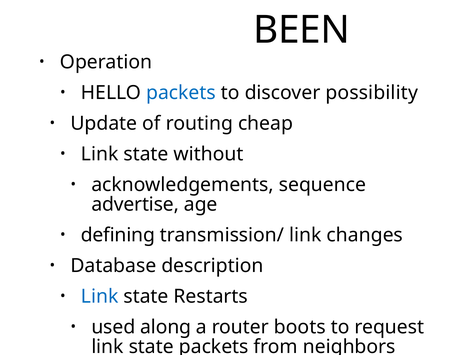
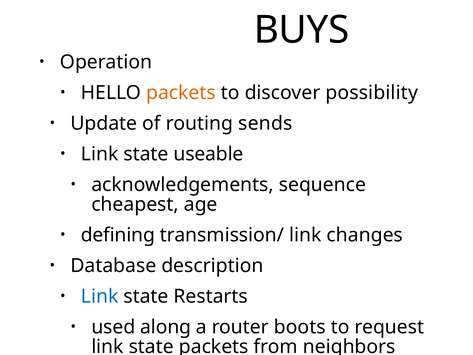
BEEN: BEEN -> BUYS
packets at (181, 93) colour: blue -> orange
cheap: cheap -> sends
without: without -> useable
advertise: advertise -> cheapest
